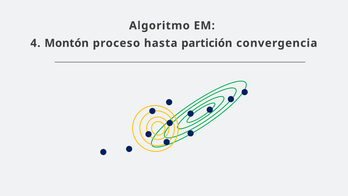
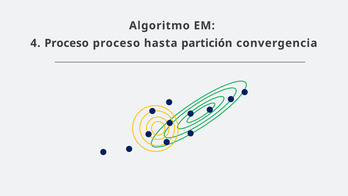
4 Montón: Montón -> Proceso
